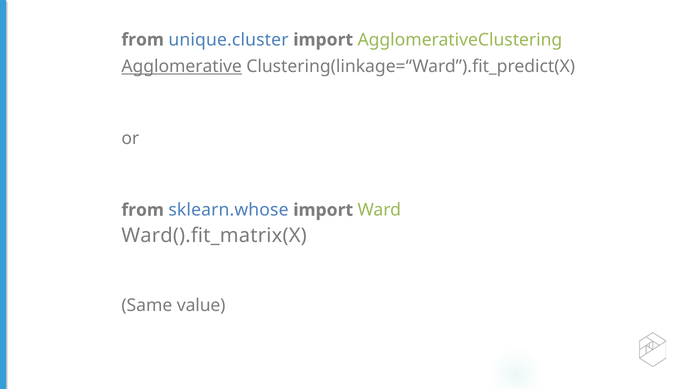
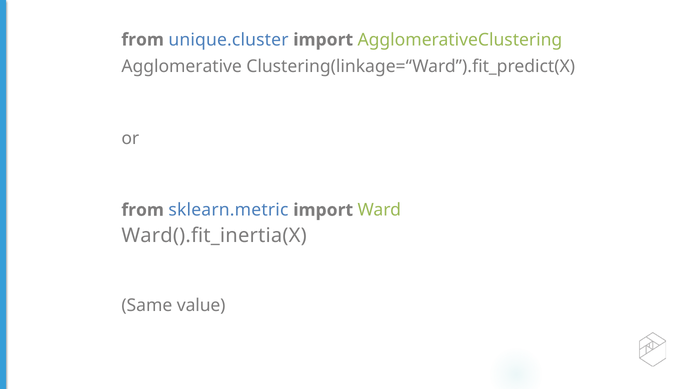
Agglomerative underline: present -> none
sklearn.whose: sklearn.whose -> sklearn.metric
Ward().ﬁt_matrix(X: Ward().ﬁt_matrix(X -> Ward().ﬁt_inertia(X
